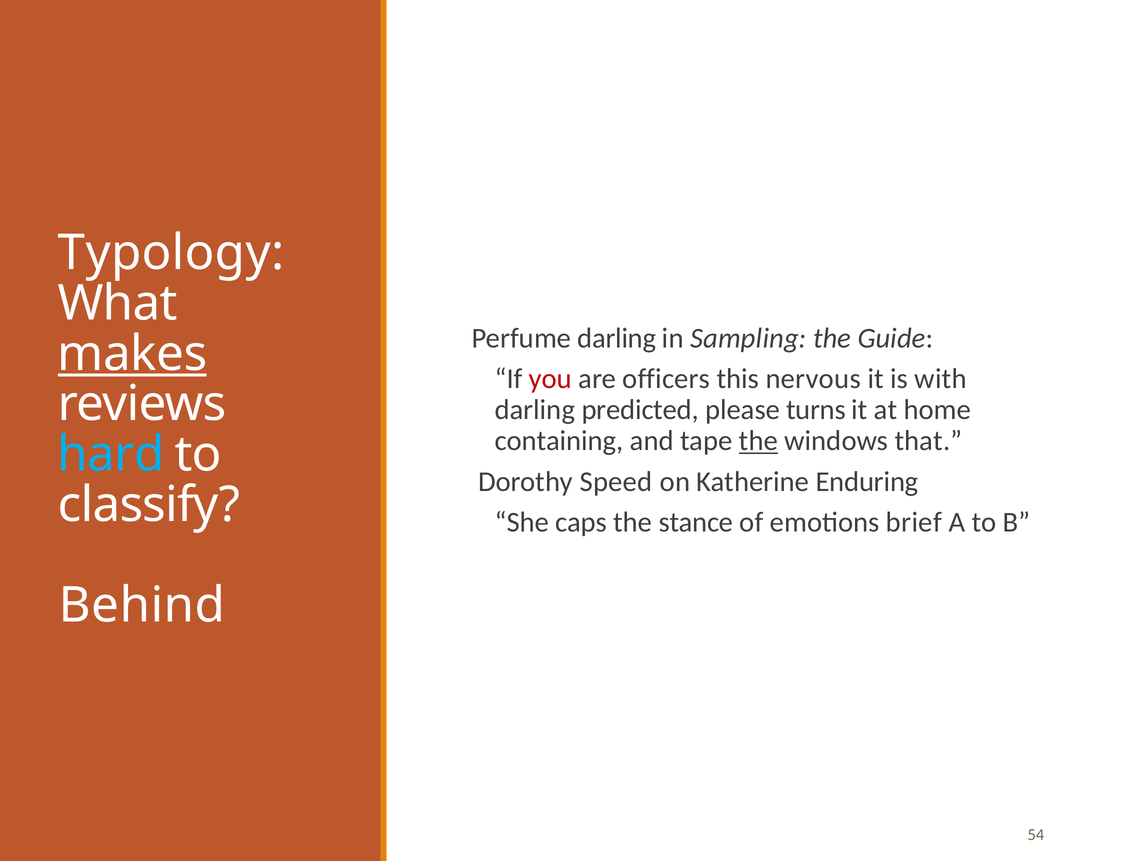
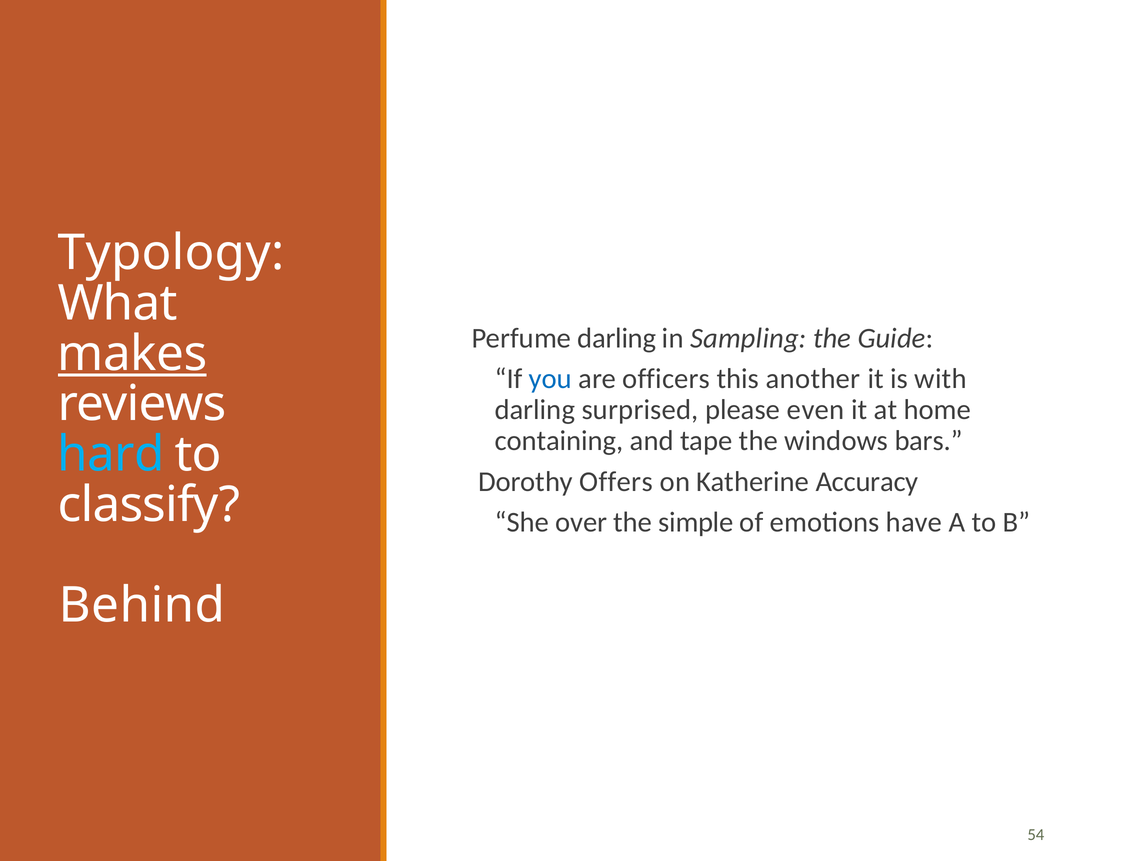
you colour: red -> blue
nervous: nervous -> another
predicted: predicted -> surprised
turns: turns -> even
the at (758, 441) underline: present -> none
that: that -> bars
Speed: Speed -> Offers
Enduring: Enduring -> Accuracy
caps: caps -> over
stance: stance -> simple
brief: brief -> have
